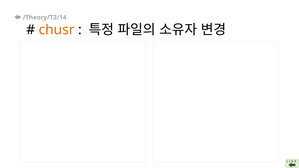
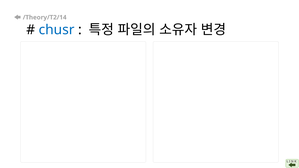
chusr colour: orange -> blue
